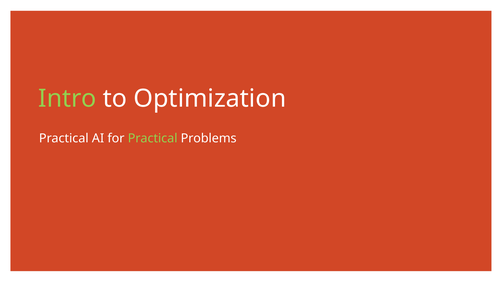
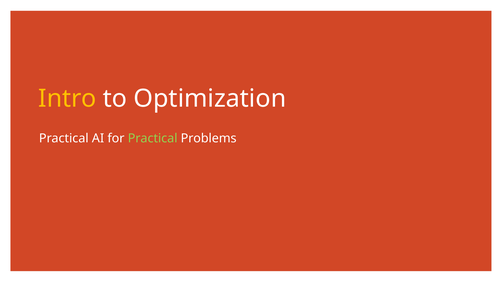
Intro colour: light green -> yellow
